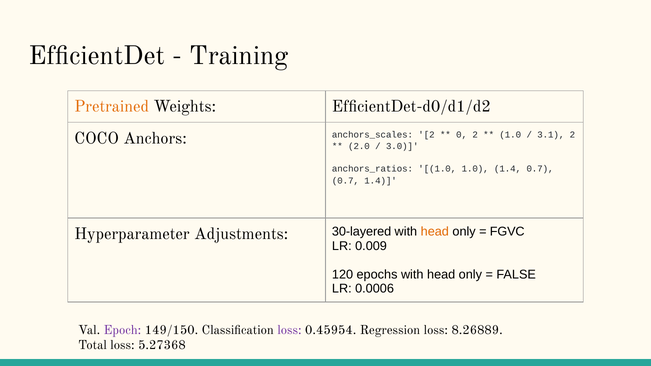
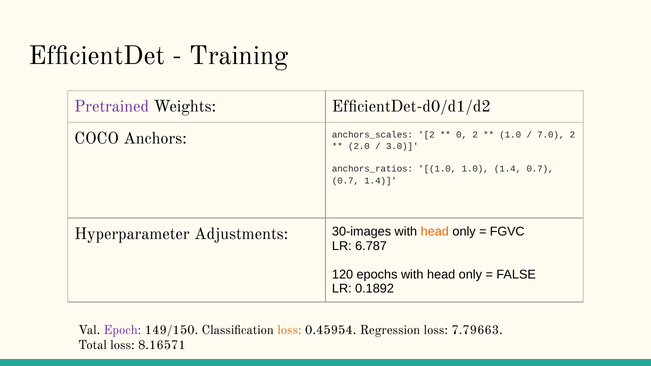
Pretrained colour: orange -> purple
3.1: 3.1 -> 7.0
30-layered: 30-layered -> 30-images
0.009: 0.009 -> 6.787
0.0006: 0.0006 -> 0.1892
loss at (290, 330) colour: purple -> orange
8.26889: 8.26889 -> 7.79663
5.27368: 5.27368 -> 8.16571
